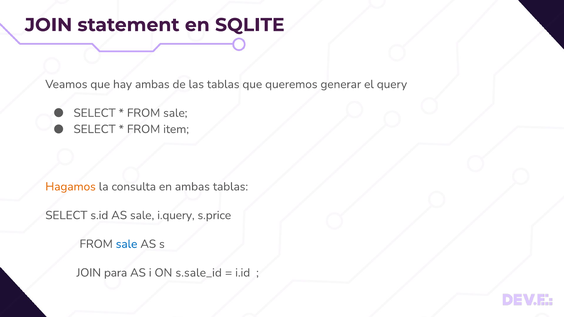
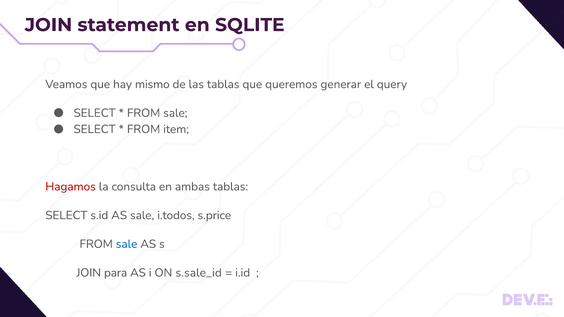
hay ambas: ambas -> mismo
Hagamos colour: orange -> red
i.query: i.query -> i.todos
